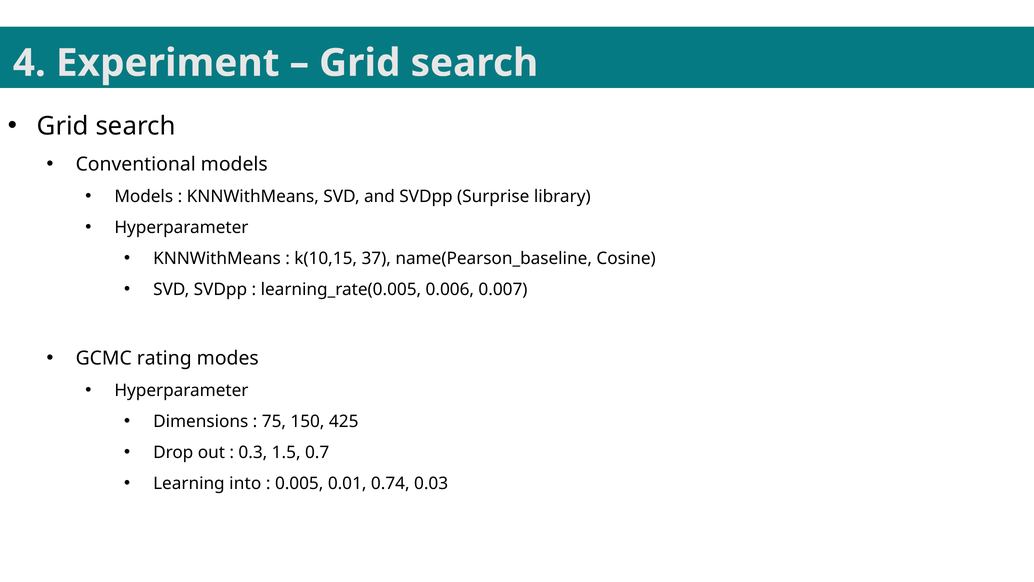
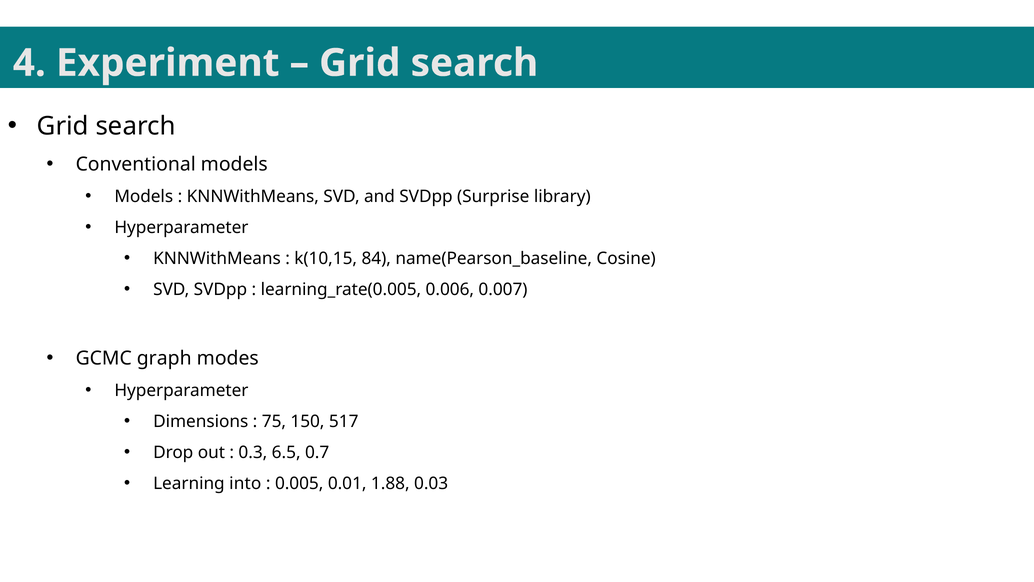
37: 37 -> 84
rating: rating -> graph
425: 425 -> 517
1.5: 1.5 -> 6.5
0.74: 0.74 -> 1.88
